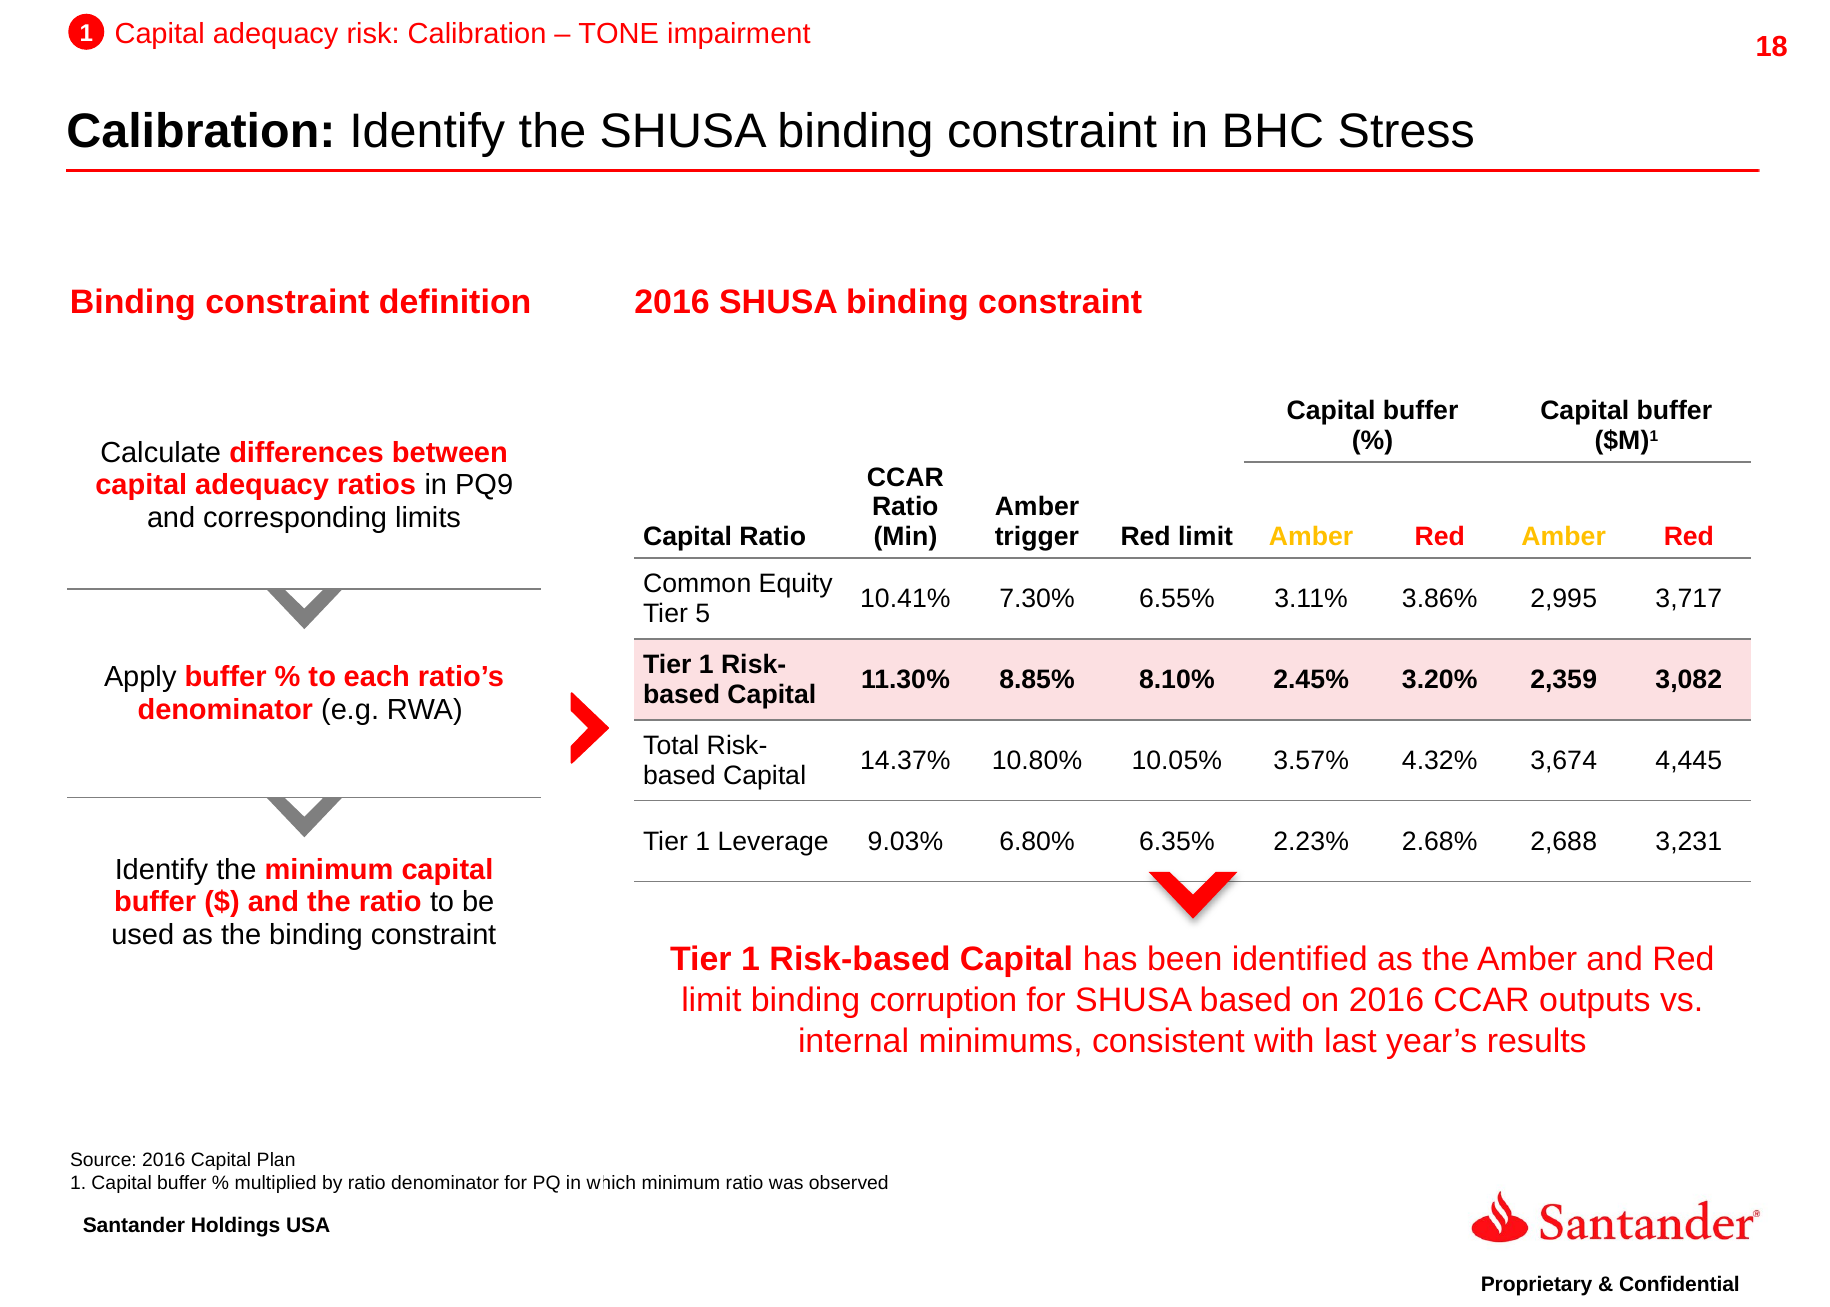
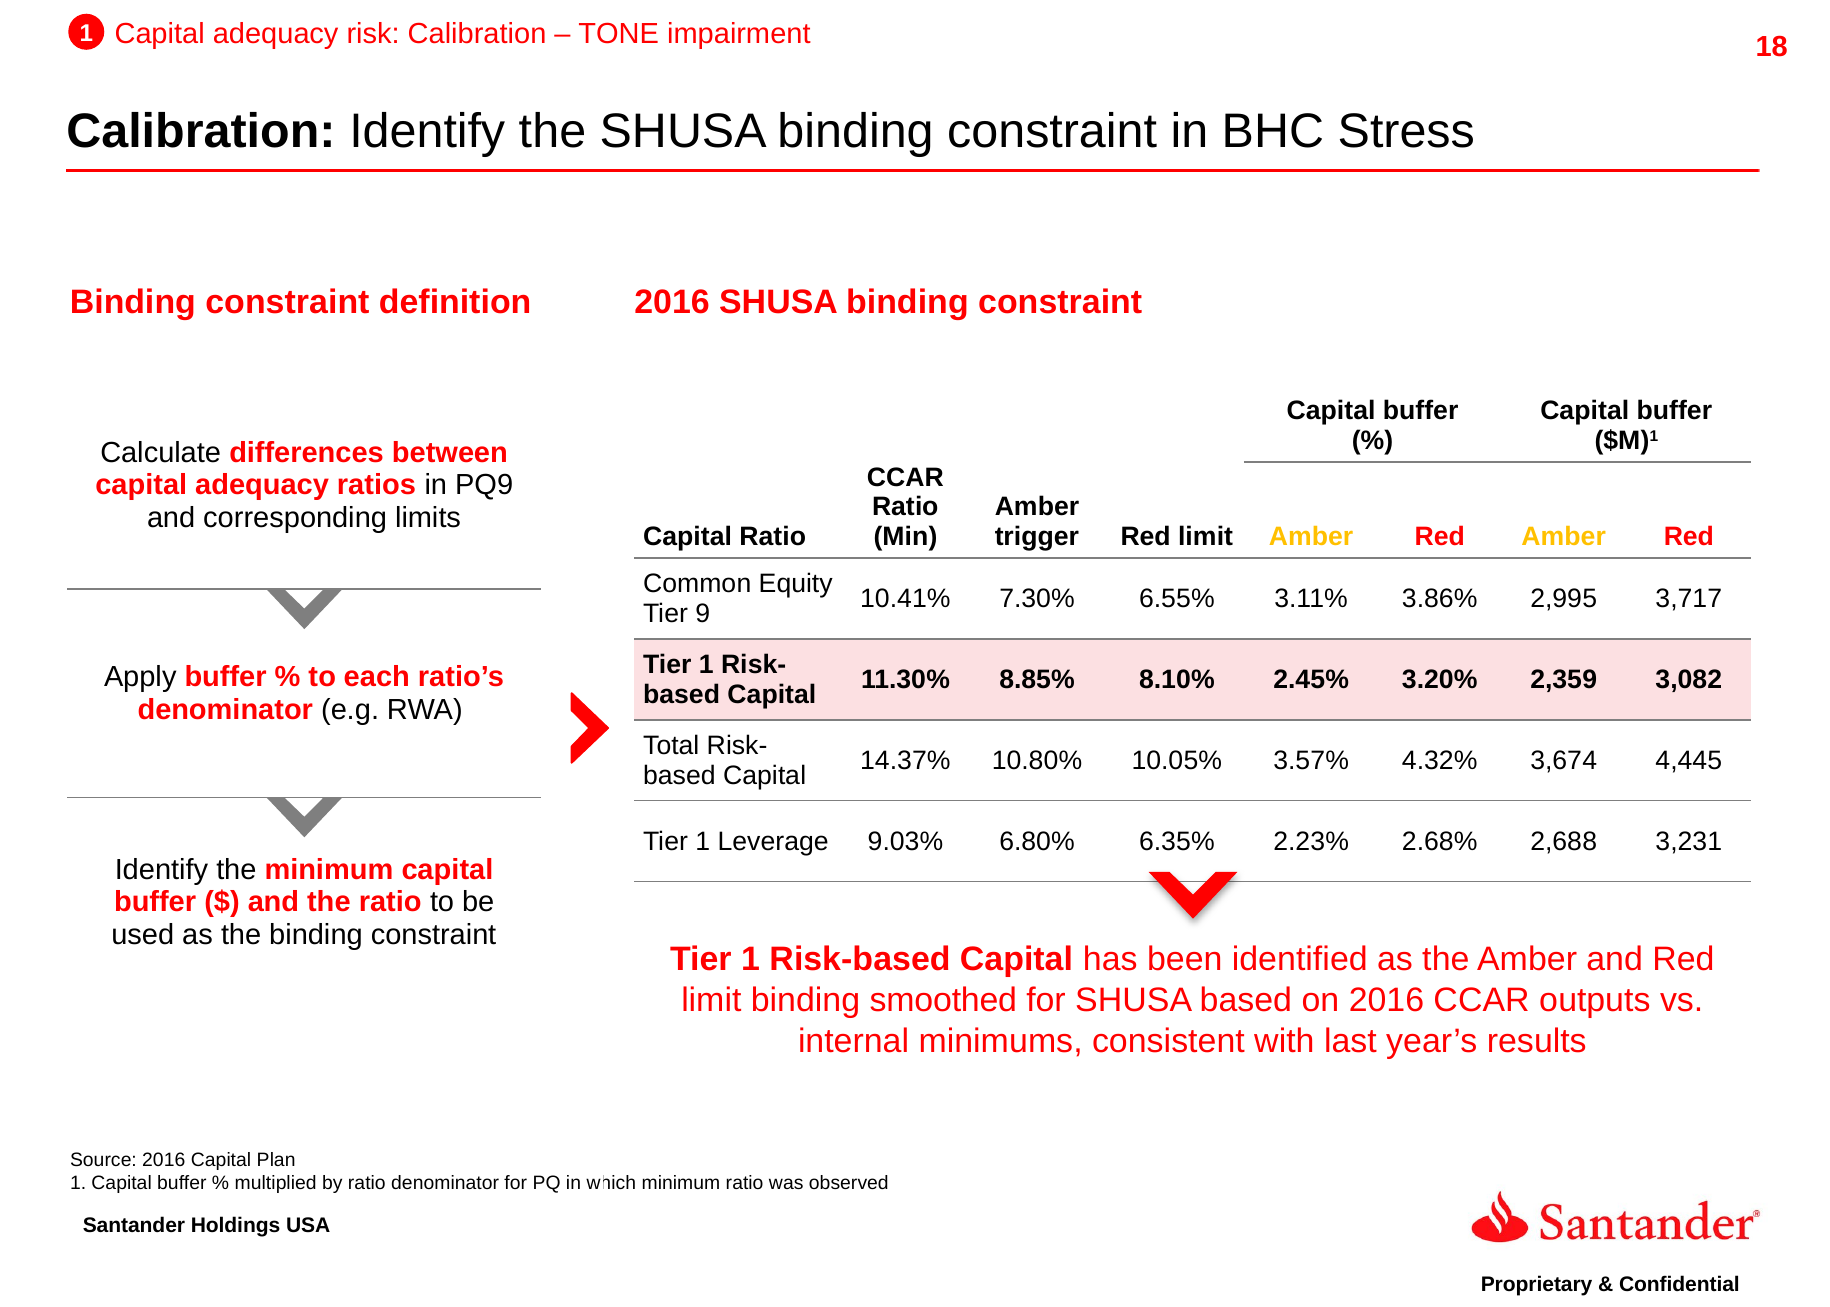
5: 5 -> 9
corruption: corruption -> smoothed
